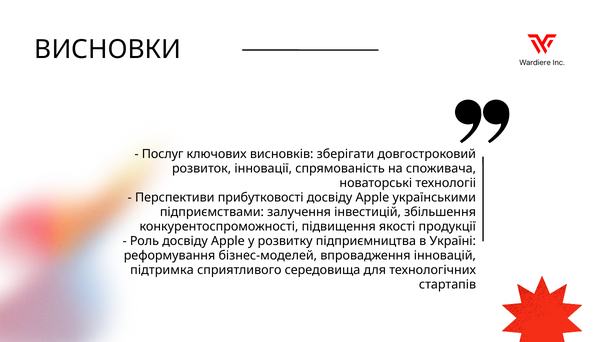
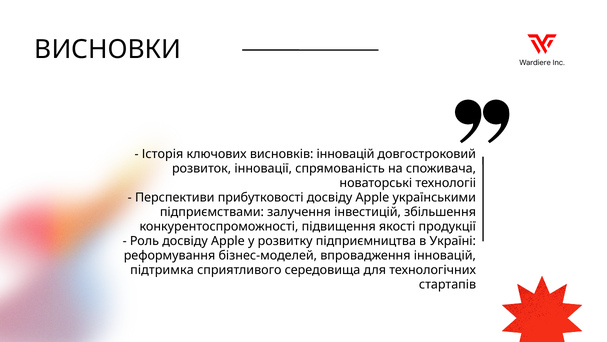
Послуг: Послуг -> Історія
висновкiв зберігати: зберігати -> інновацій
